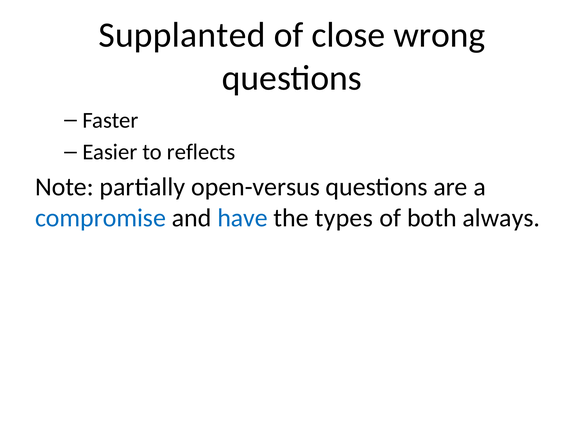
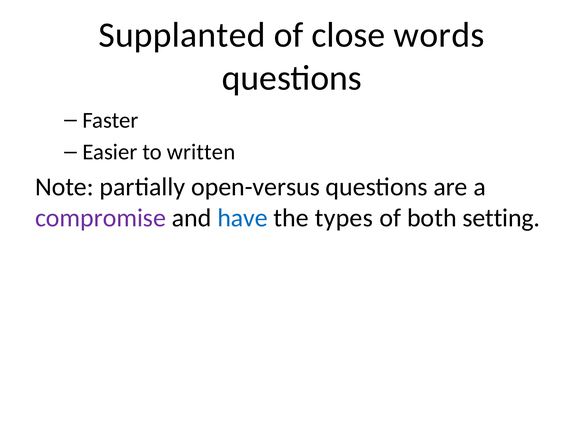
wrong: wrong -> words
reflects: reflects -> written
compromise colour: blue -> purple
always: always -> setting
